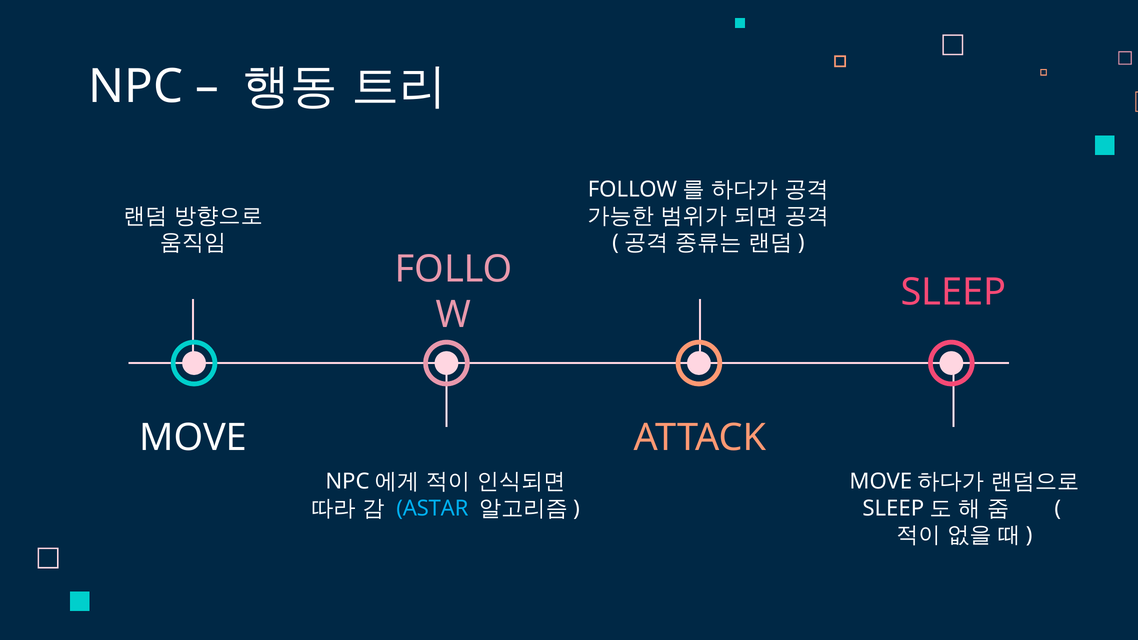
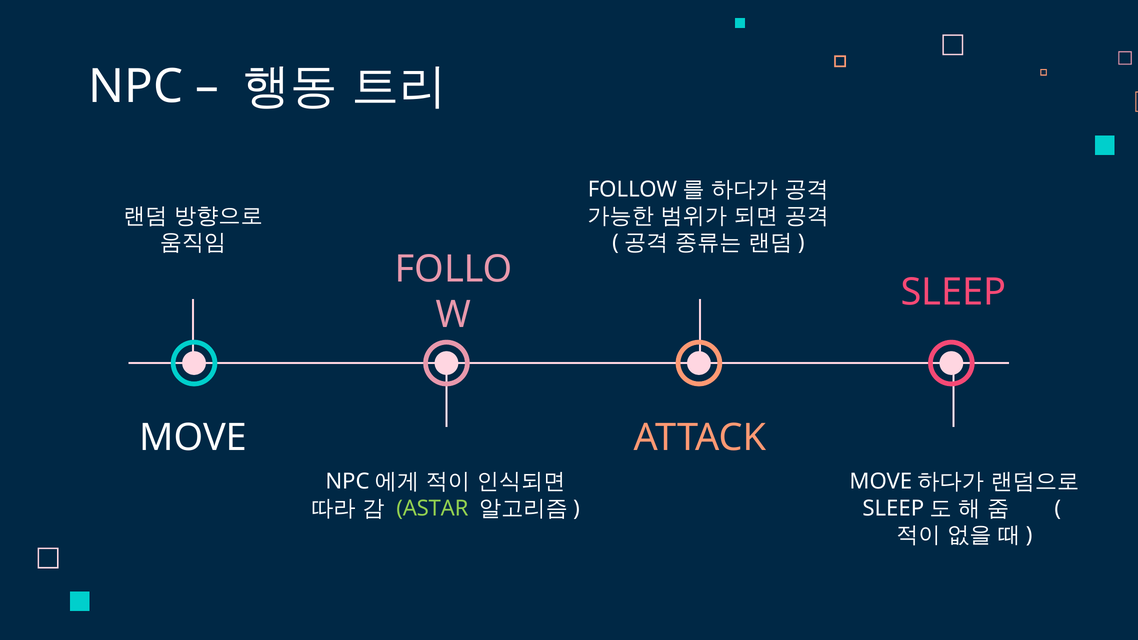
ASTAR colour: light blue -> light green
